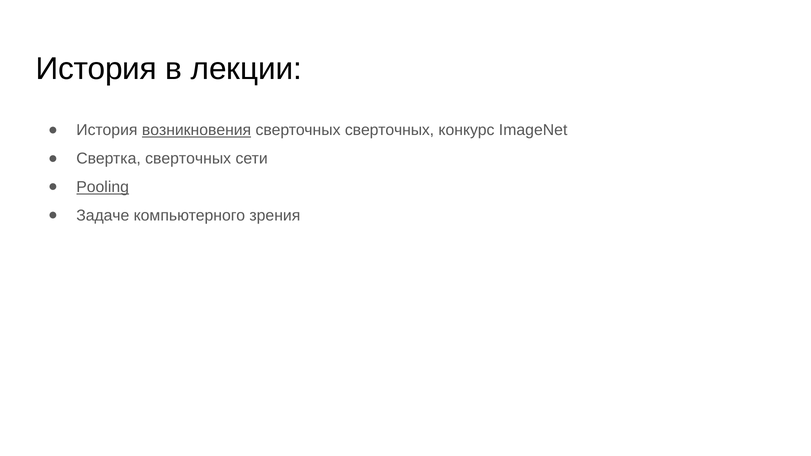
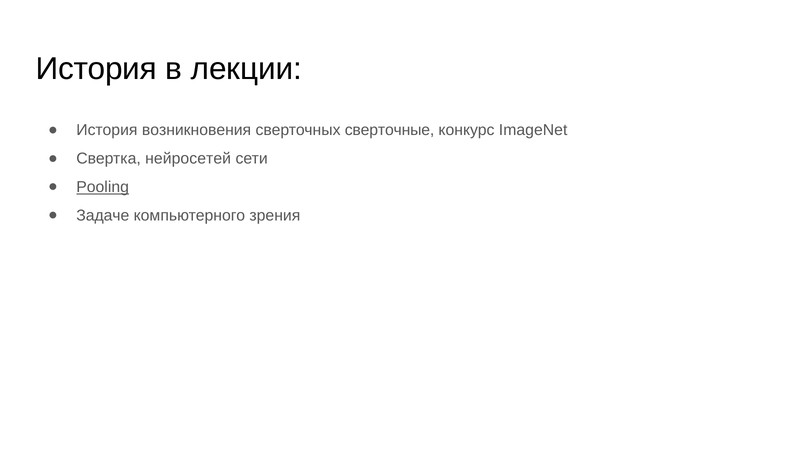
возникновения underline: present -> none
сверточных сверточных: сверточных -> сверточные
Свертка сверточных: сверточных -> нейросетей
